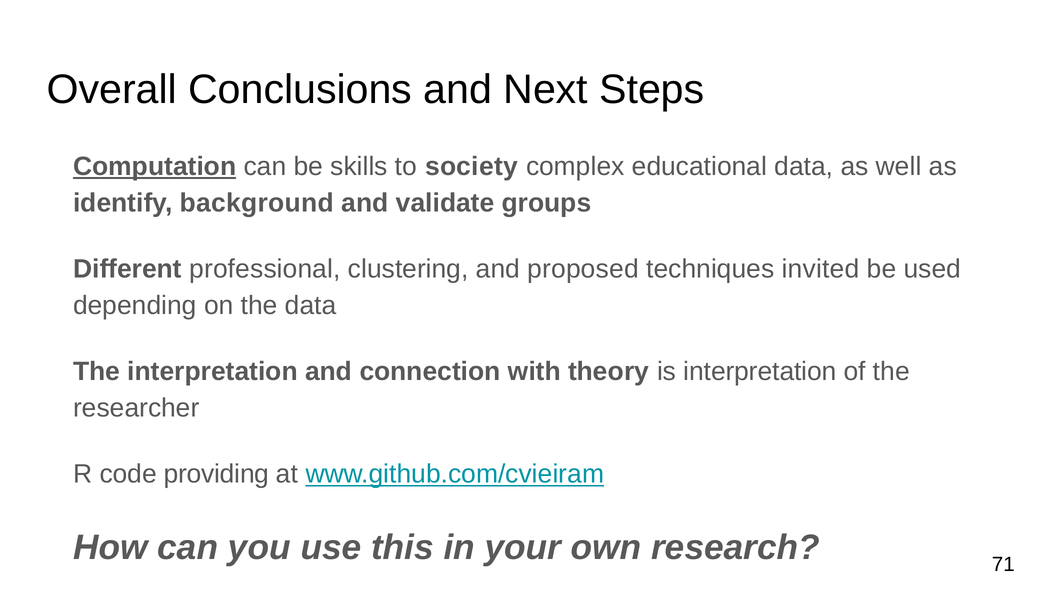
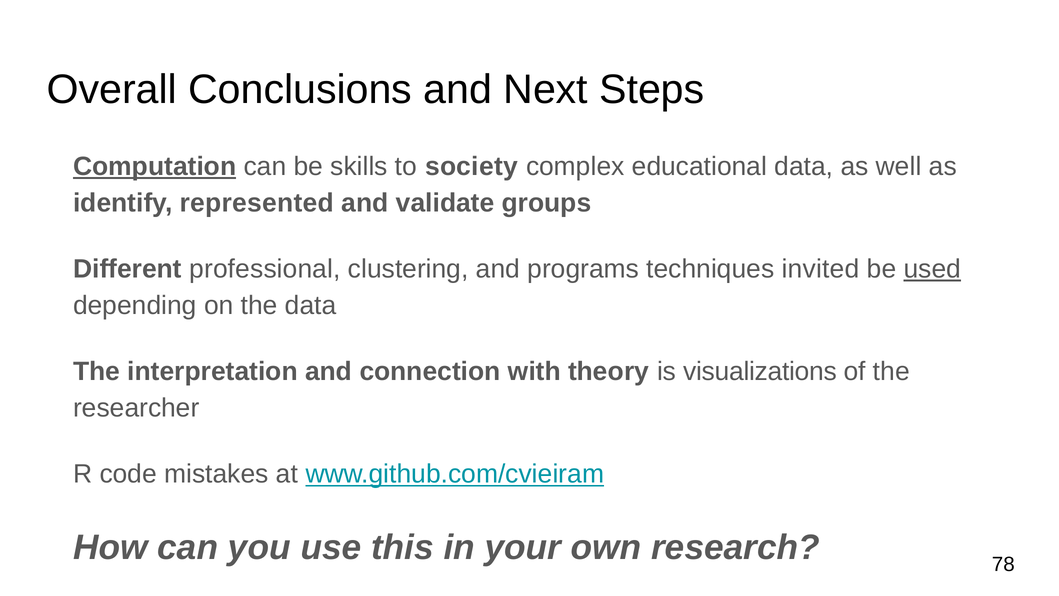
background: background -> represented
proposed: proposed -> programs
used underline: none -> present
is interpretation: interpretation -> visualizations
providing: providing -> mistakes
71: 71 -> 78
